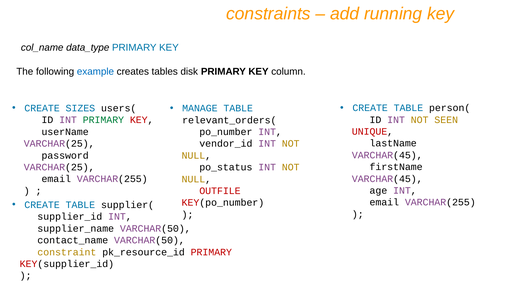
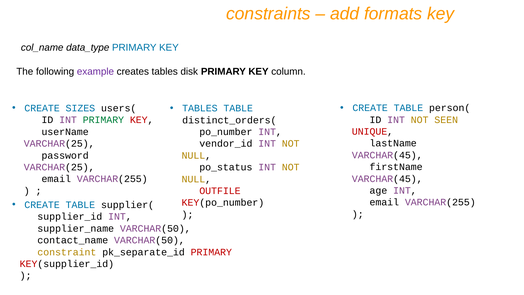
running: running -> formats
example colour: blue -> purple
MANAGE at (200, 108): MANAGE -> TABLES
relevant_orders(: relevant_orders( -> distinct_orders(
pk_resource_id: pk_resource_id -> pk_separate_id
